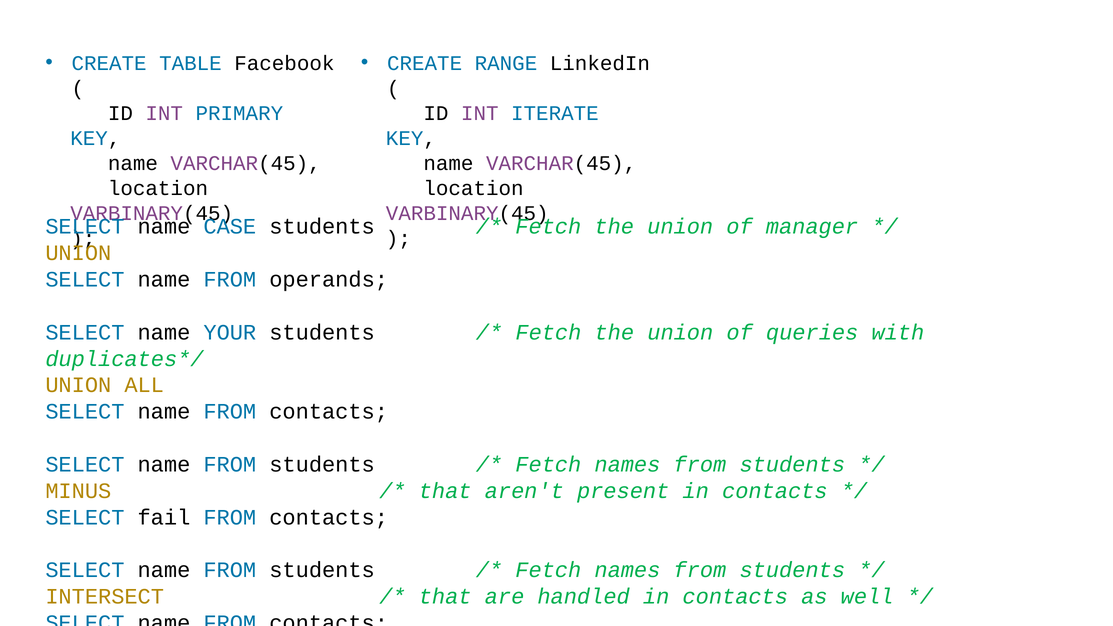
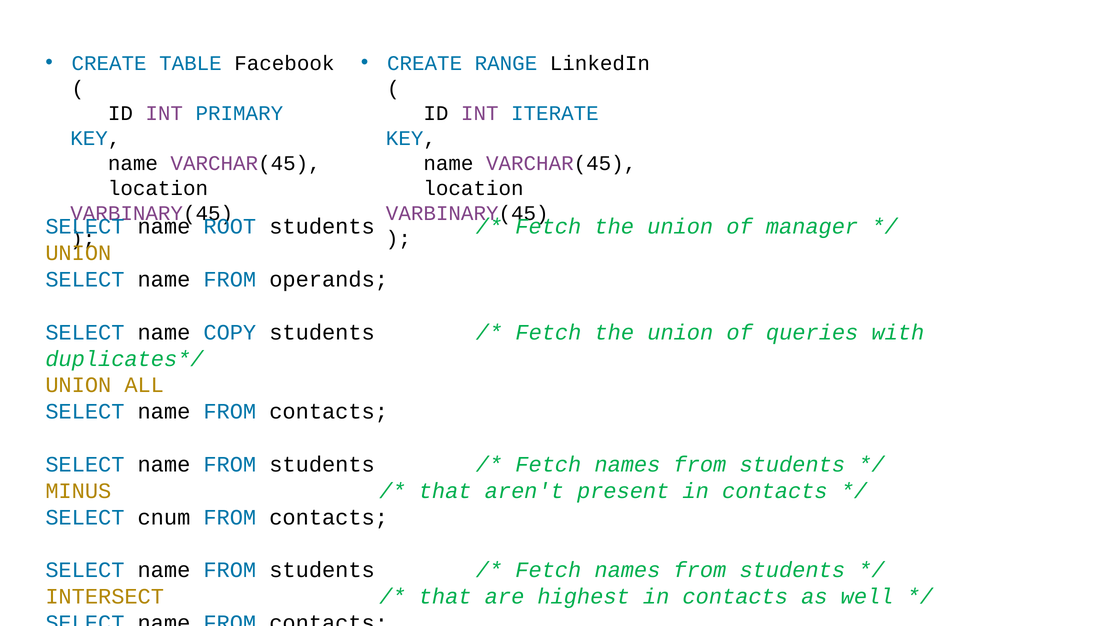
CASE: CASE -> ROOT
YOUR: YOUR -> COPY
fail: fail -> cnum
handled: handled -> highest
